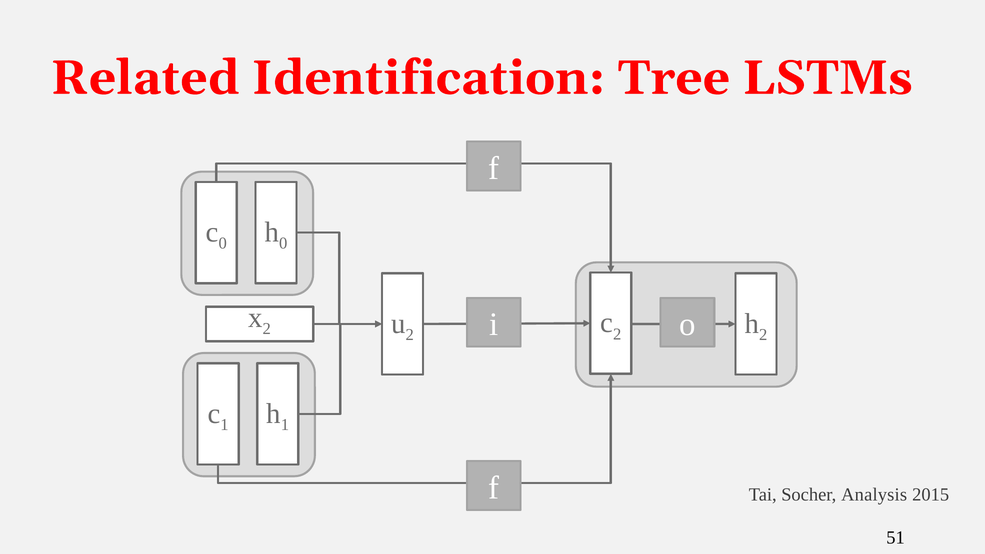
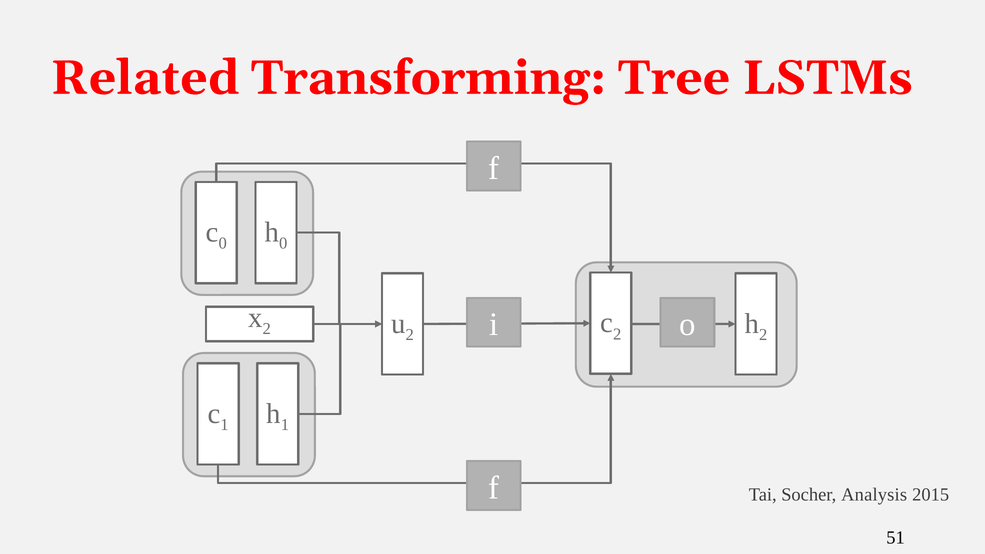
Identification: Identification -> Transforming
